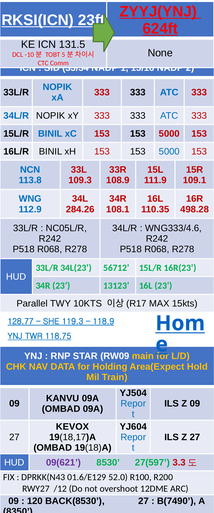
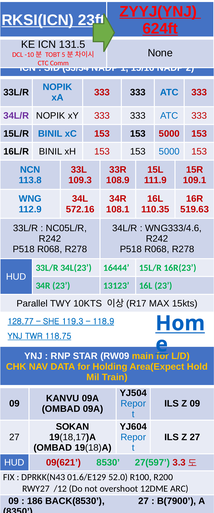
34L/R at (16, 116) colour: blue -> purple
284.26: 284.26 -> 572.16
498.28: 498.28 -> 519.63
56712: 56712 -> 16444
KEVOX: KEVOX -> SOKAN
09(621 colour: purple -> red
120: 120 -> 186
B(7490: B(7490 -> B(7900
